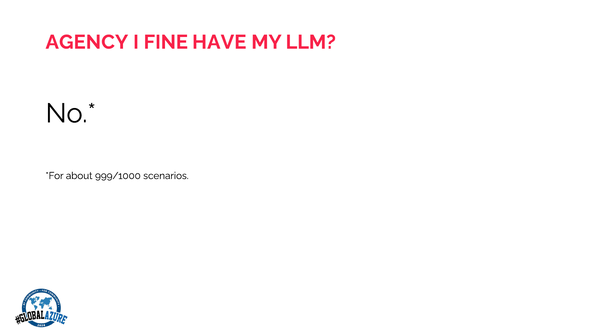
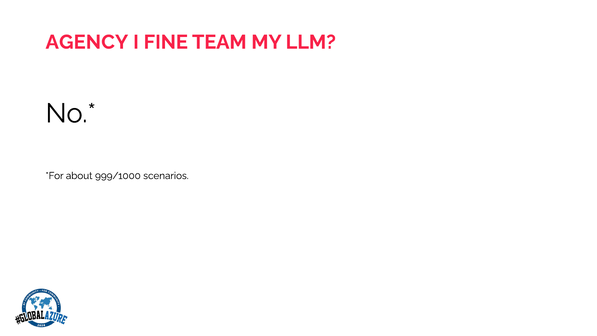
HAVE: HAVE -> TEAM
